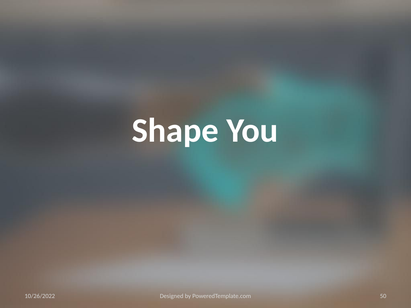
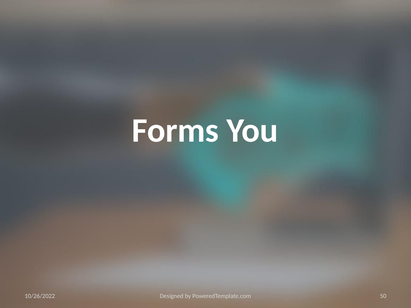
Shape: Shape -> Forms
